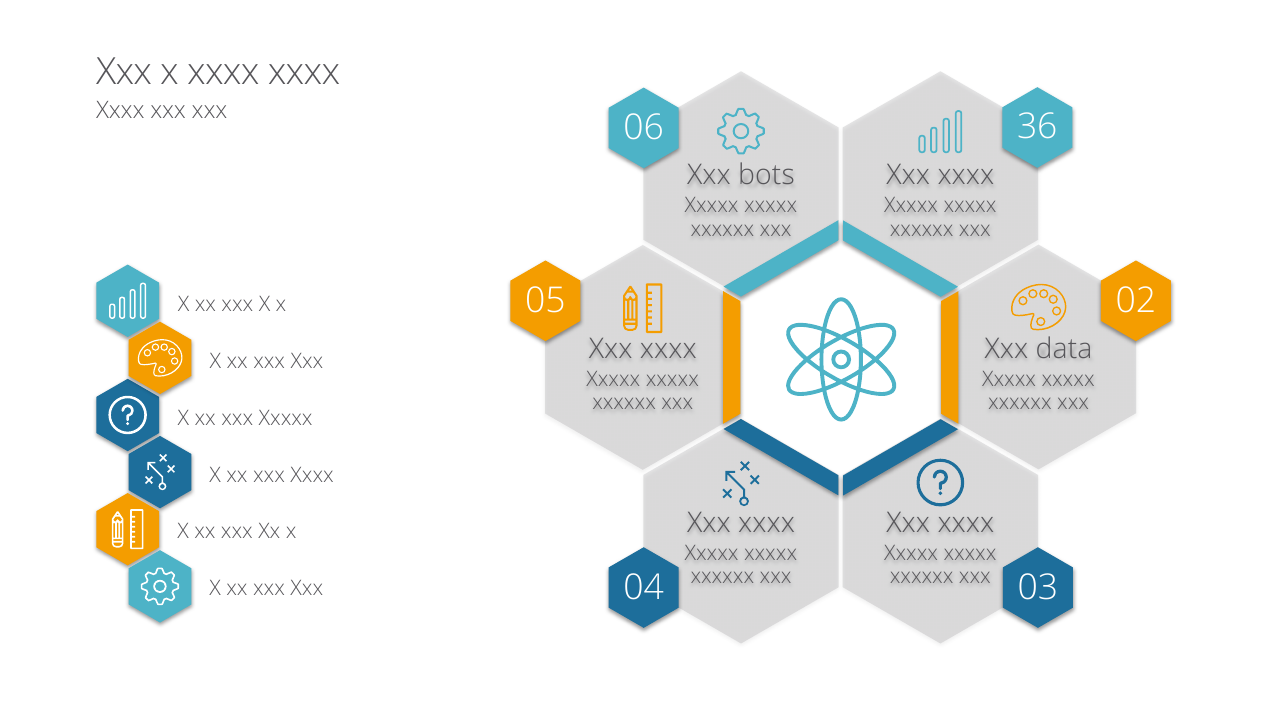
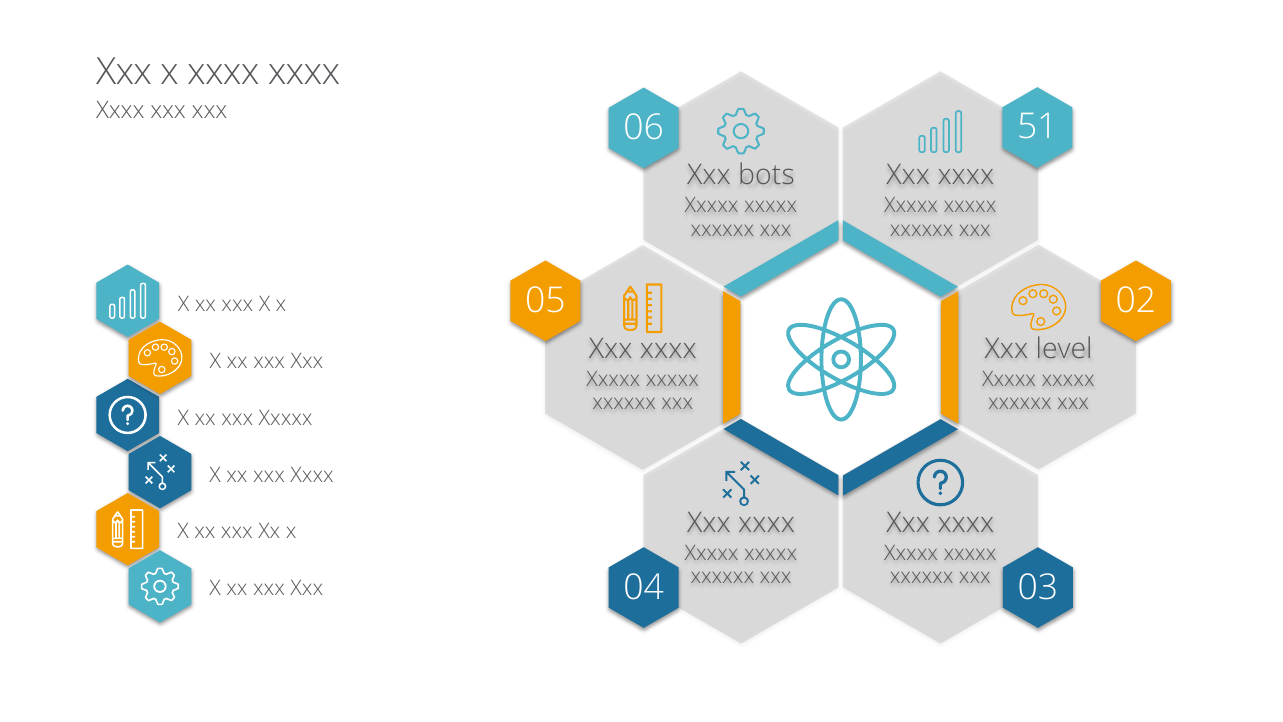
36: 36 -> 51
data: data -> level
